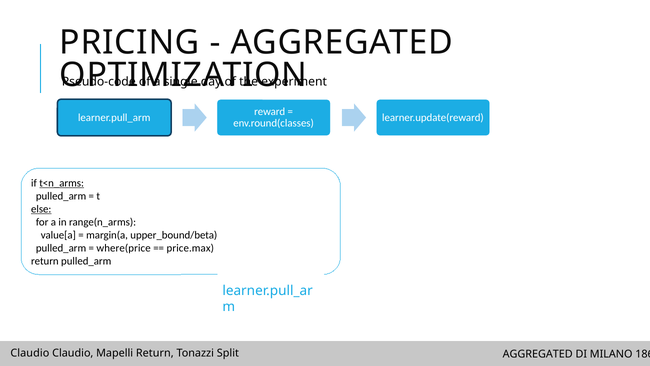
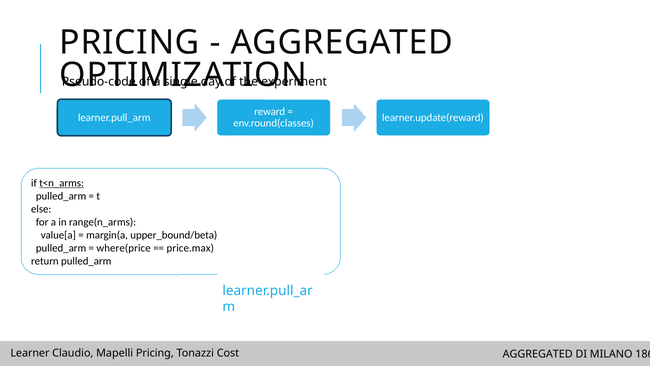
else underline: present -> none
Claudio at (30, 353): Claudio -> Learner
Mapelli Return: Return -> Pricing
Split: Split -> Cost
